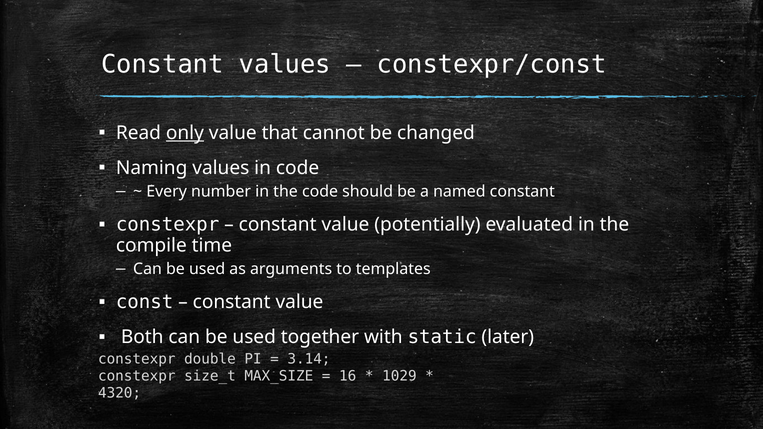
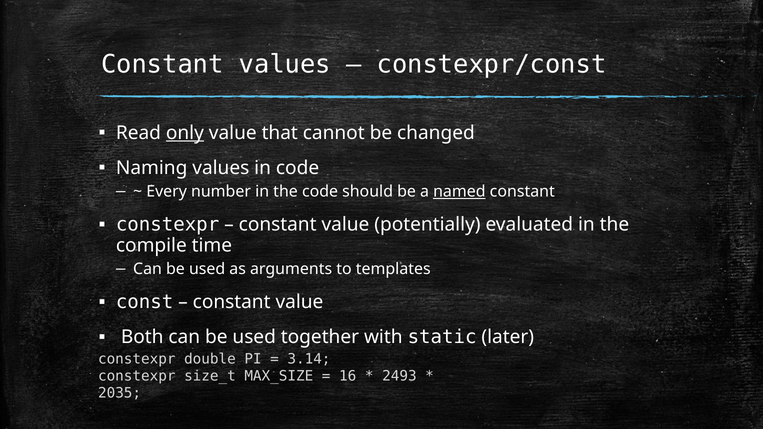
named underline: none -> present
1029: 1029 -> 2493
4320: 4320 -> 2035
